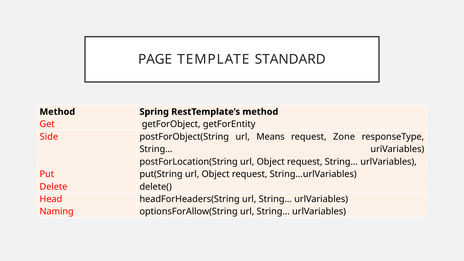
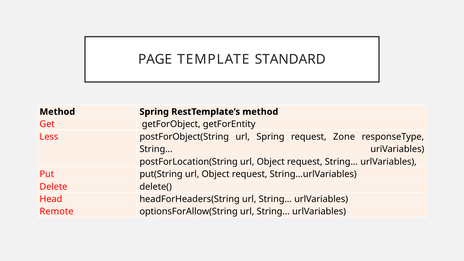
Side: Side -> Less
url Means: Means -> Spring
Naming: Naming -> Remote
